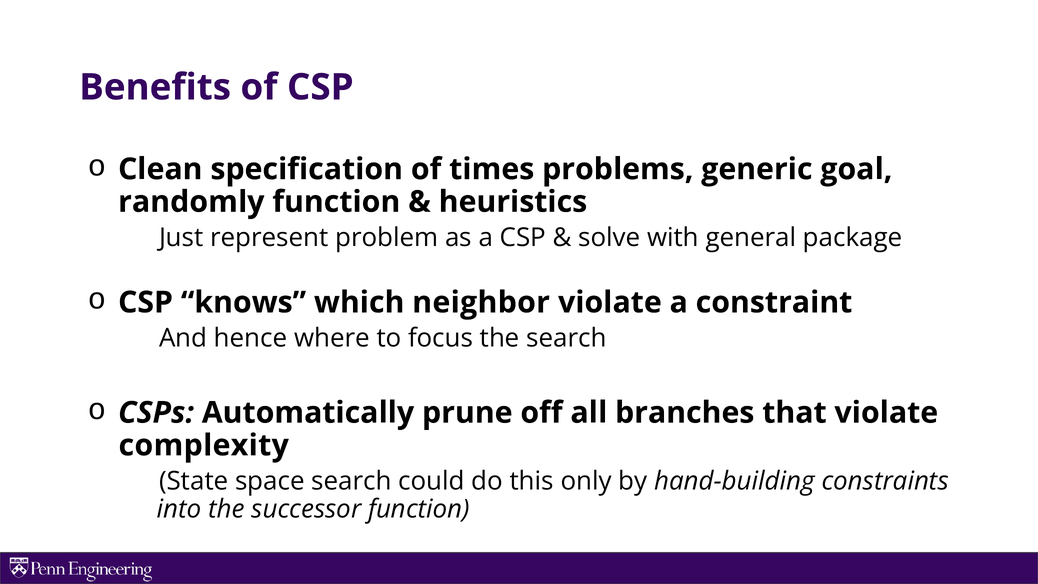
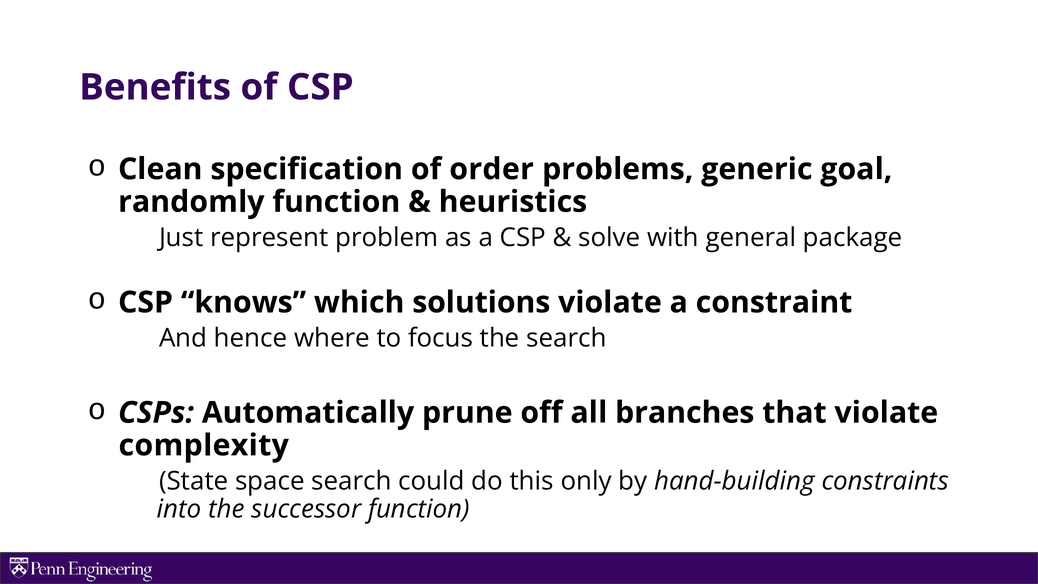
times: times -> order
neighbor: neighbor -> solutions
